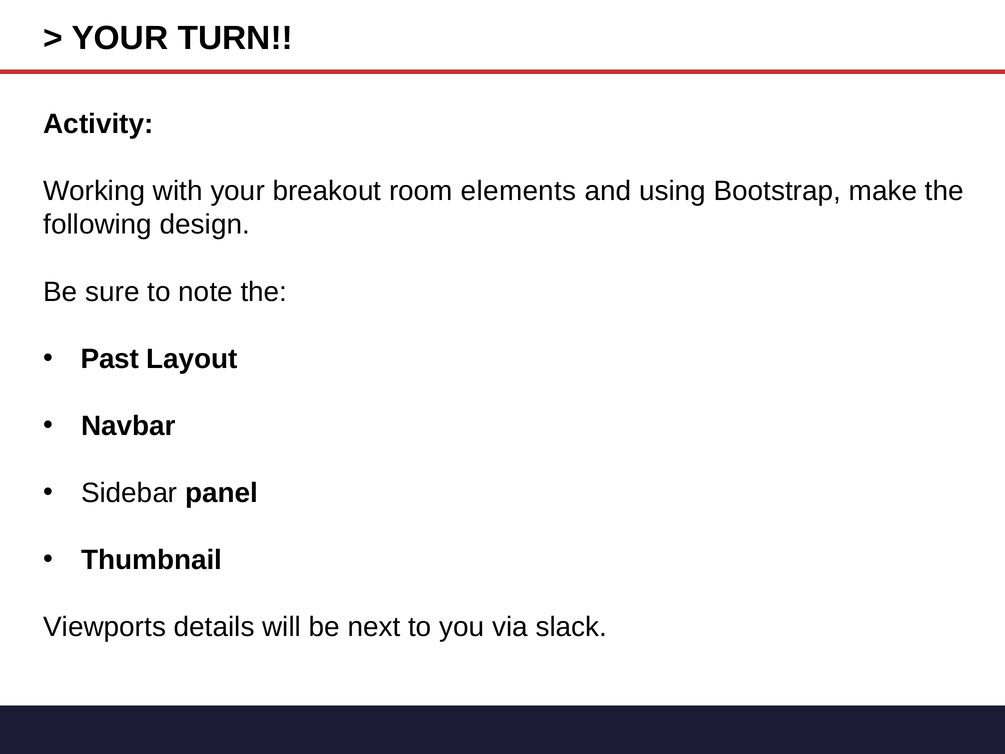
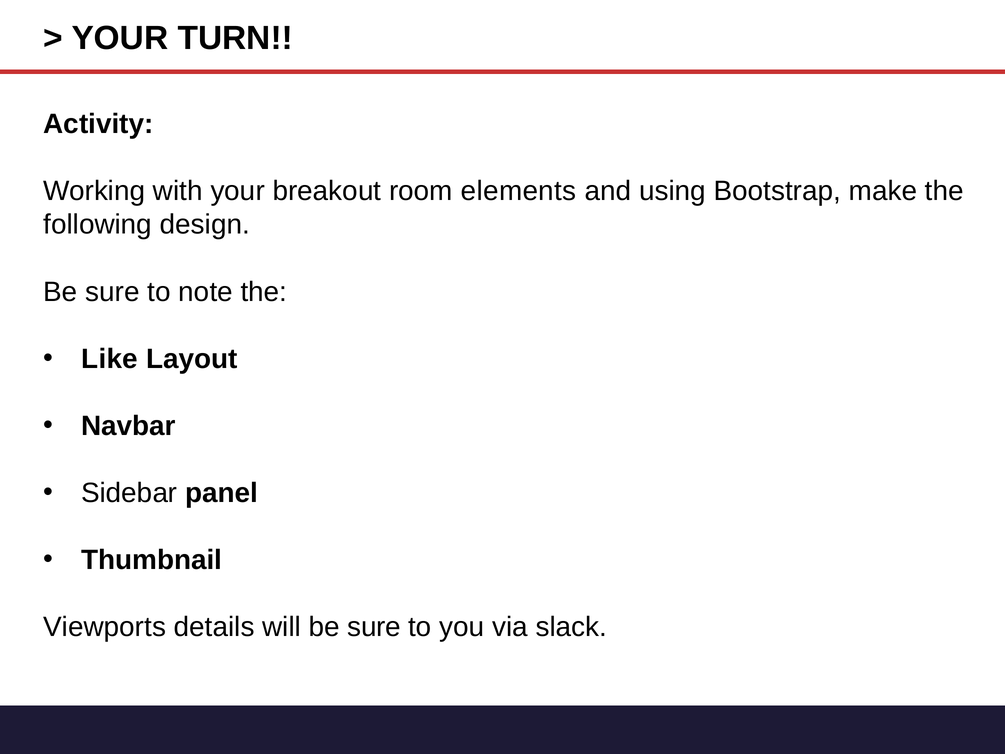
Past: Past -> Like
will be next: next -> sure
